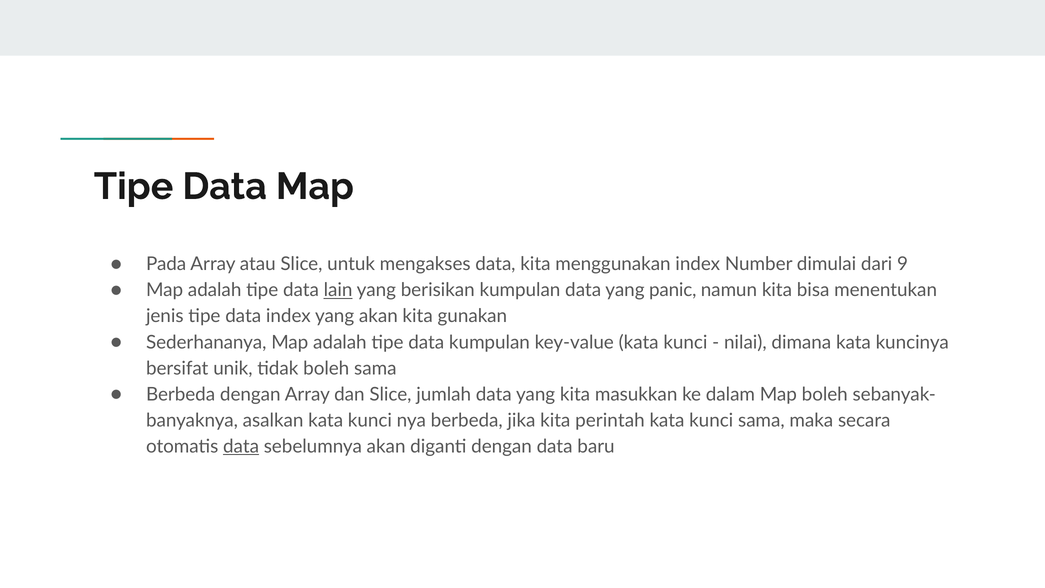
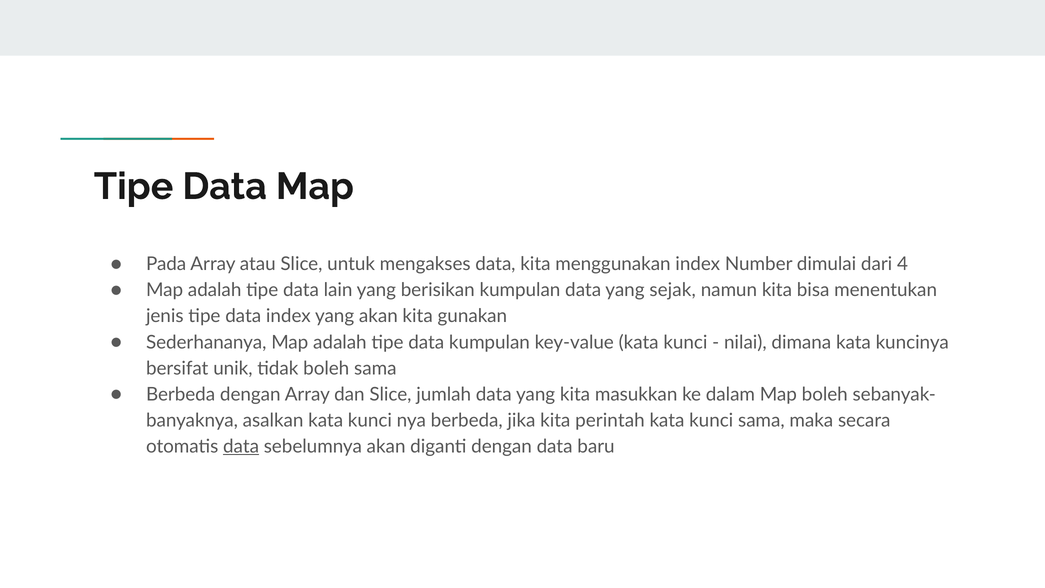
9: 9 -> 4
lain underline: present -> none
panic: panic -> sejak
